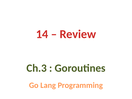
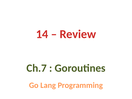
Ch.3: Ch.3 -> Ch.7
